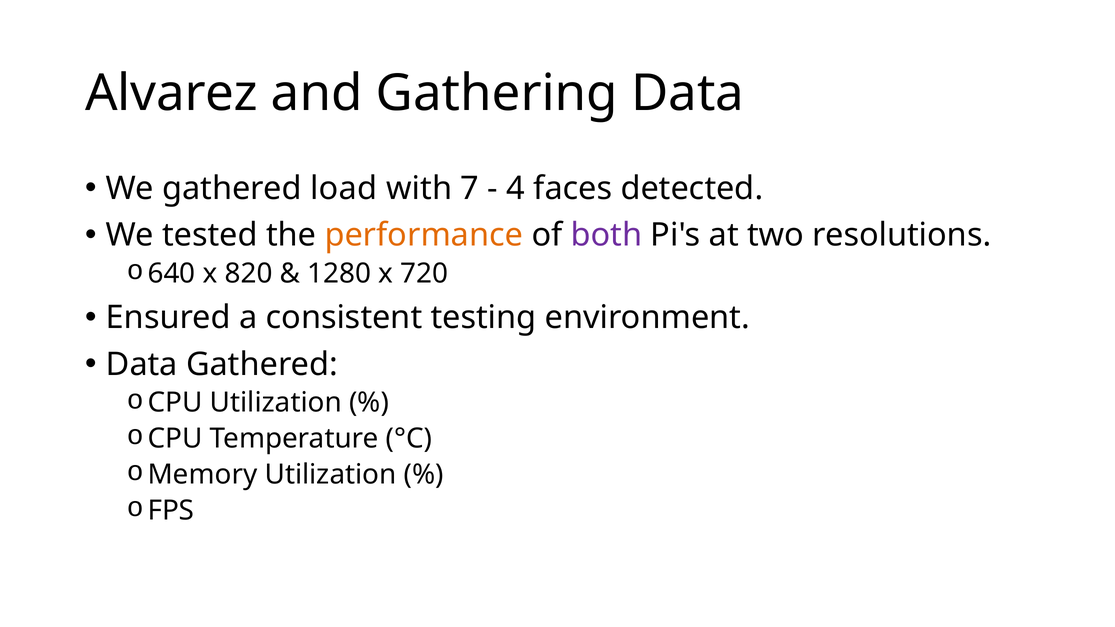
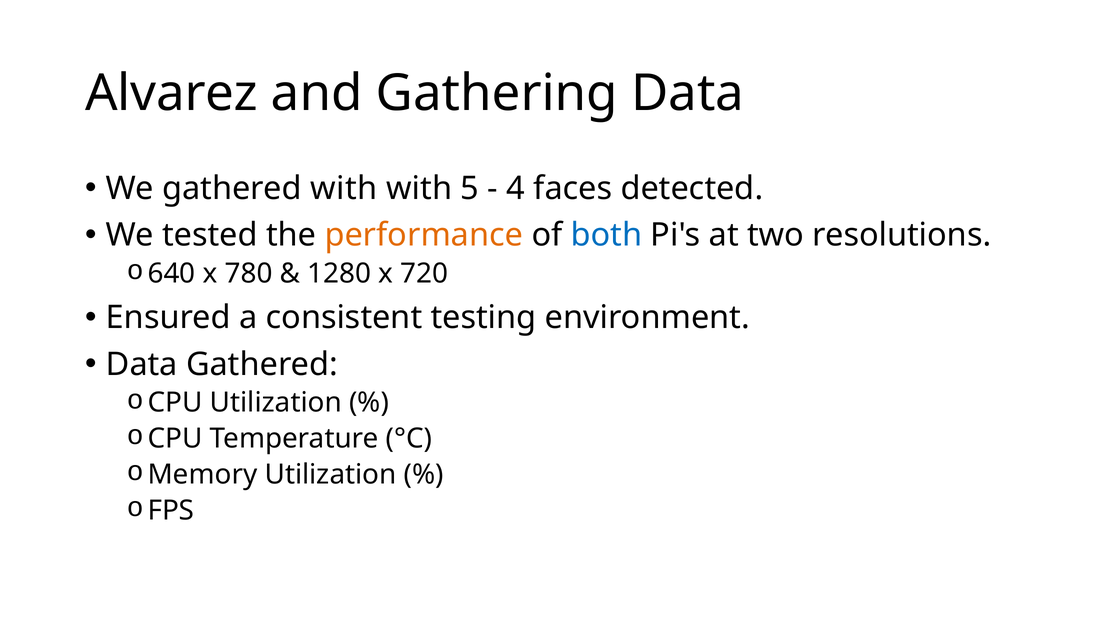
gathered load: load -> with
7: 7 -> 5
both colour: purple -> blue
820: 820 -> 780
